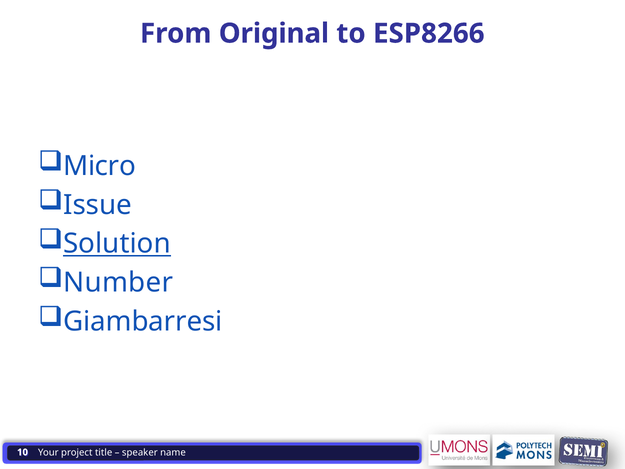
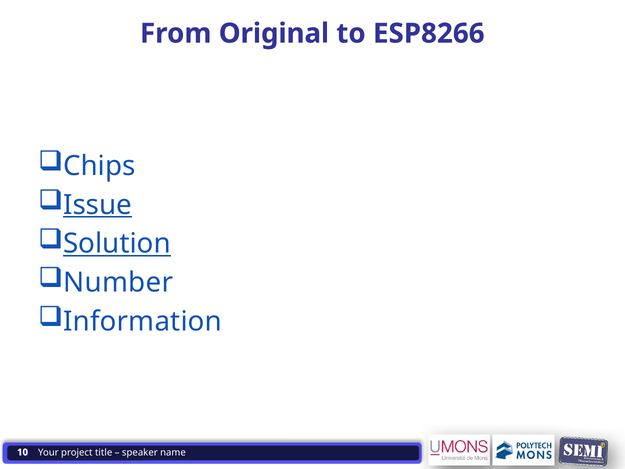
Micro: Micro -> Chips
Issue underline: none -> present
Giambarresi: Giambarresi -> Information
